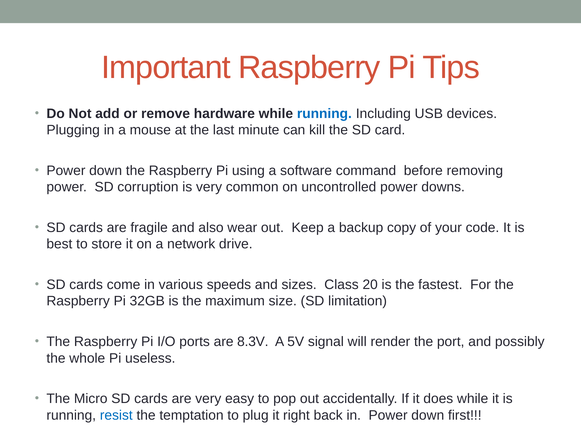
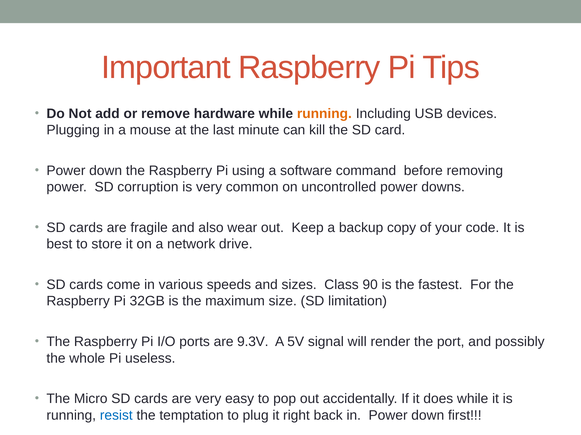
running at (324, 114) colour: blue -> orange
20: 20 -> 90
8.3V: 8.3V -> 9.3V
